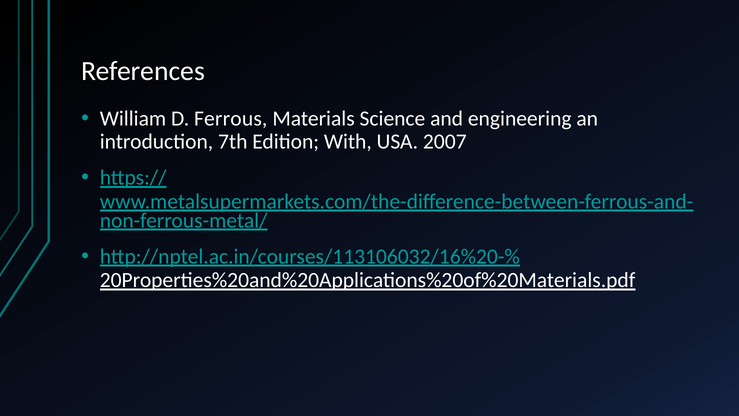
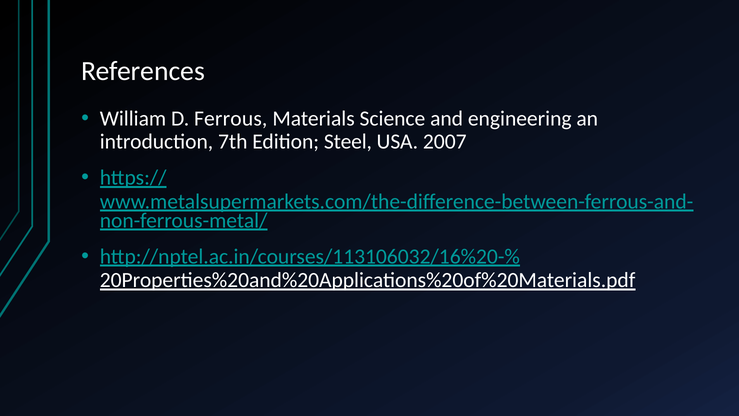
With: With -> Steel
